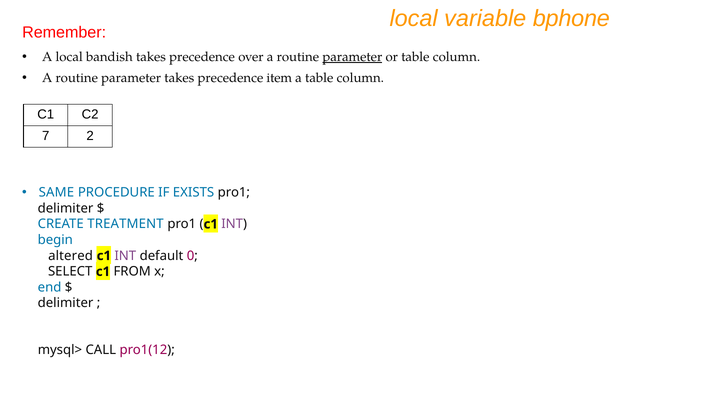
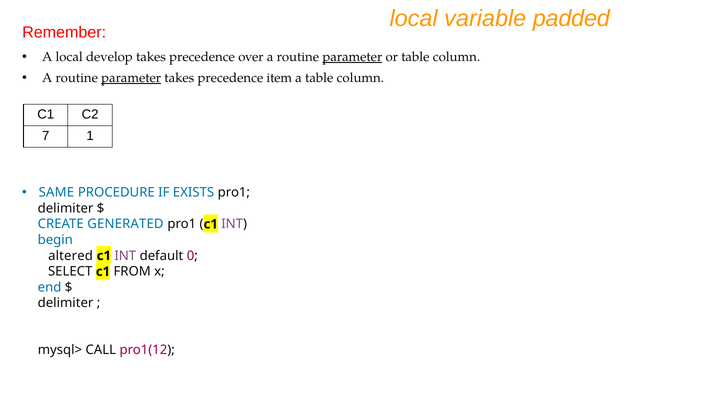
bphone: bphone -> padded
bandish: bandish -> develop
parameter at (131, 78) underline: none -> present
2: 2 -> 1
TREATMENT: TREATMENT -> GENERATED
